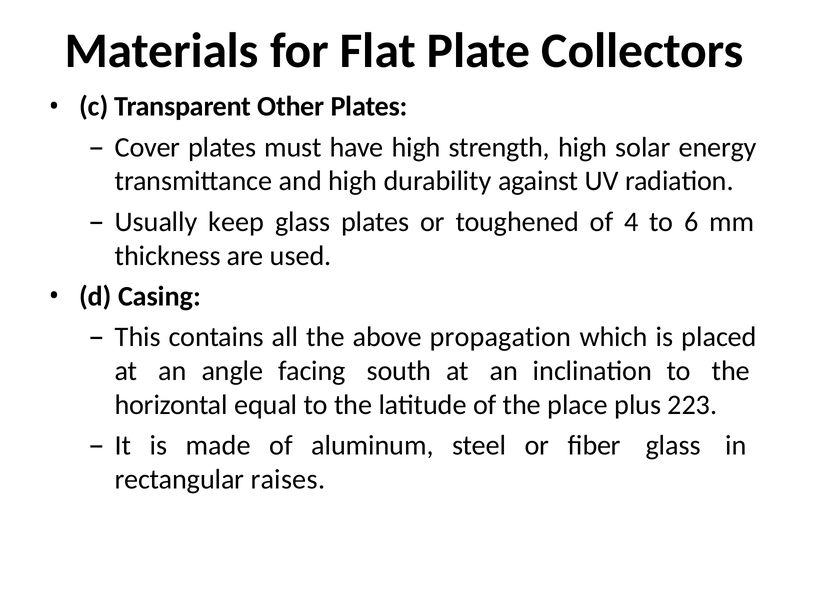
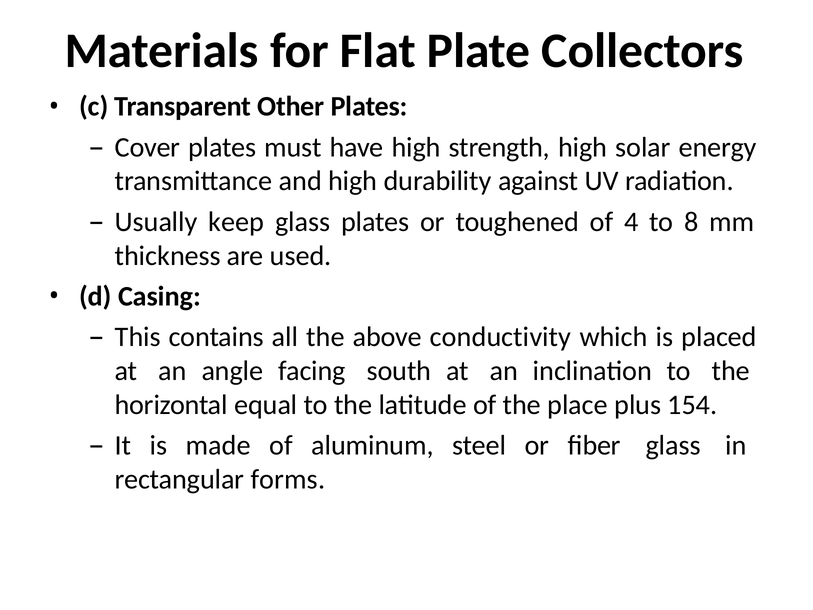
6: 6 -> 8
propagation: propagation -> conductivity
223: 223 -> 154
raises: raises -> forms
